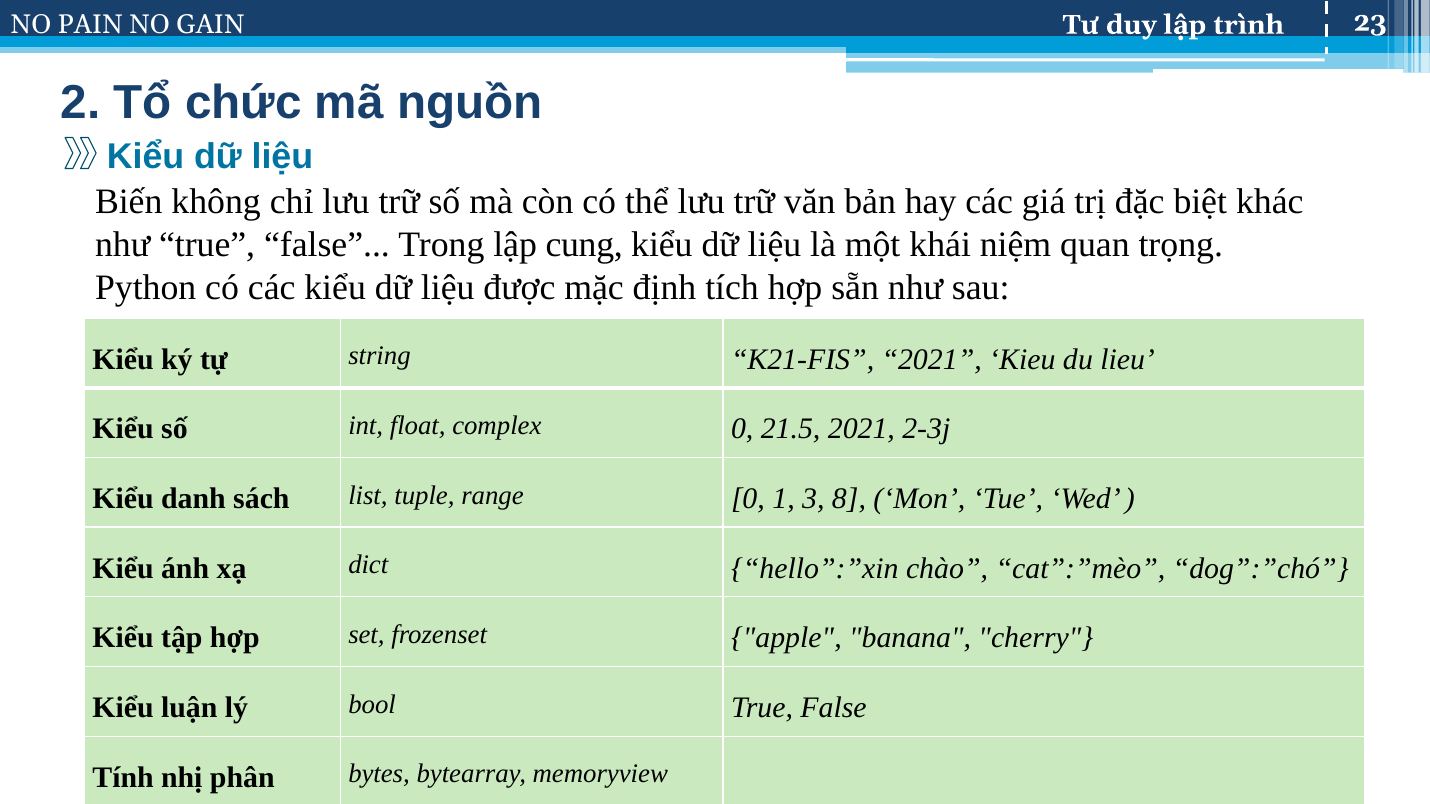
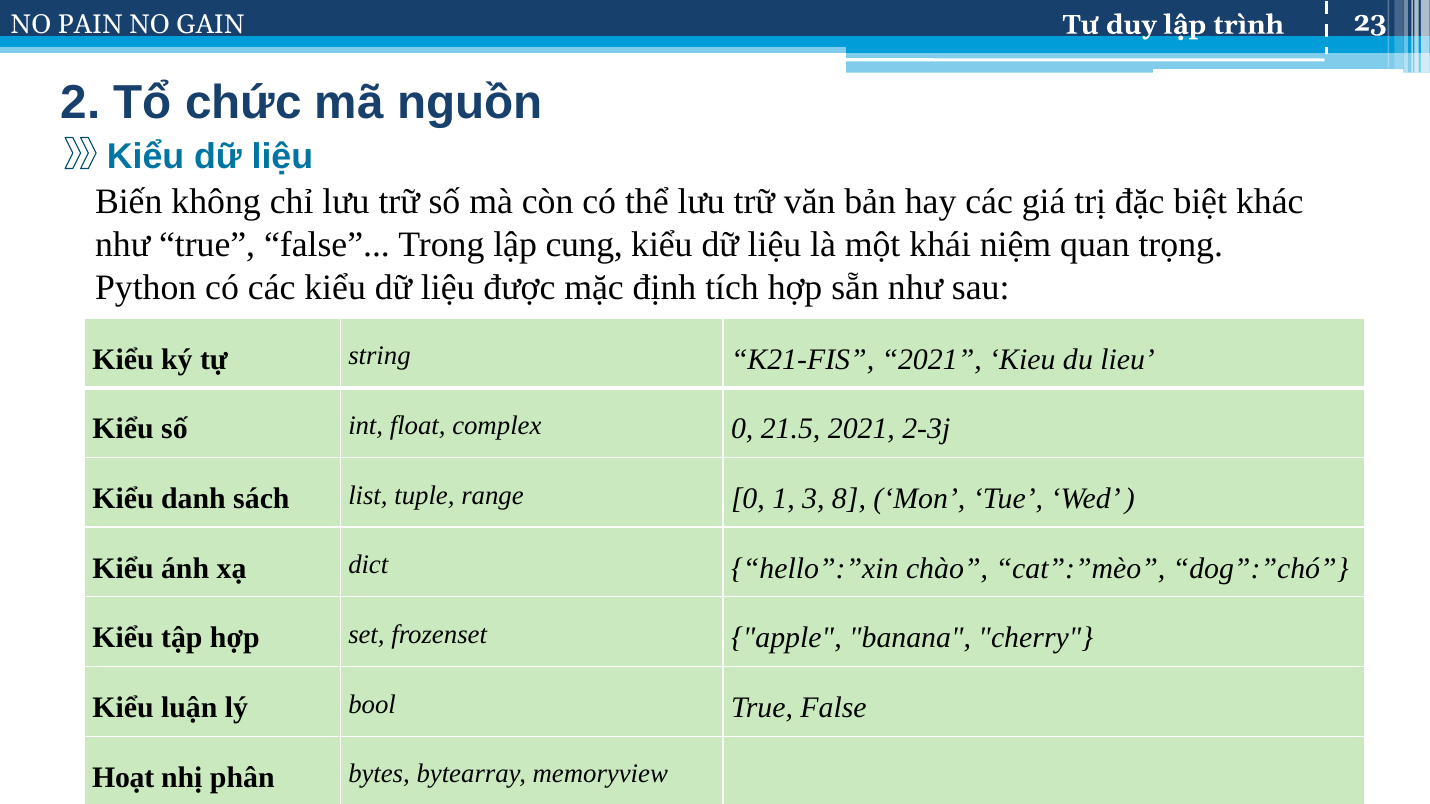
Tính: Tính -> Hoạt
